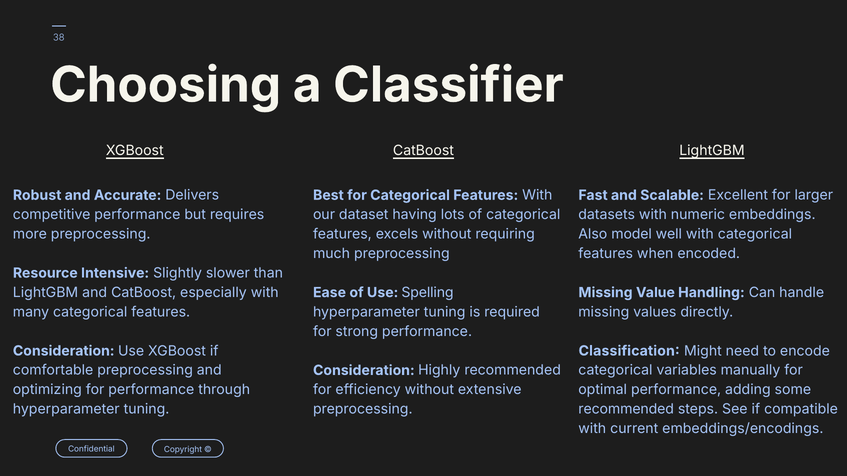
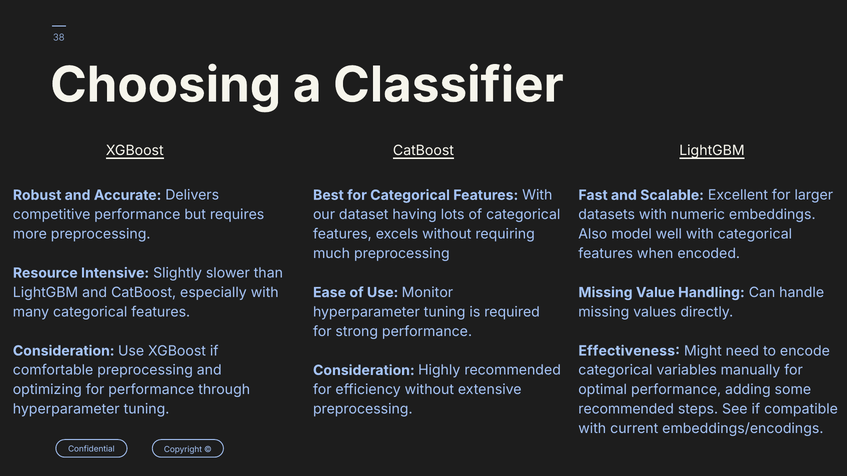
Spelling: Spelling -> Monitor
Classification: Classification -> Effectiveness
